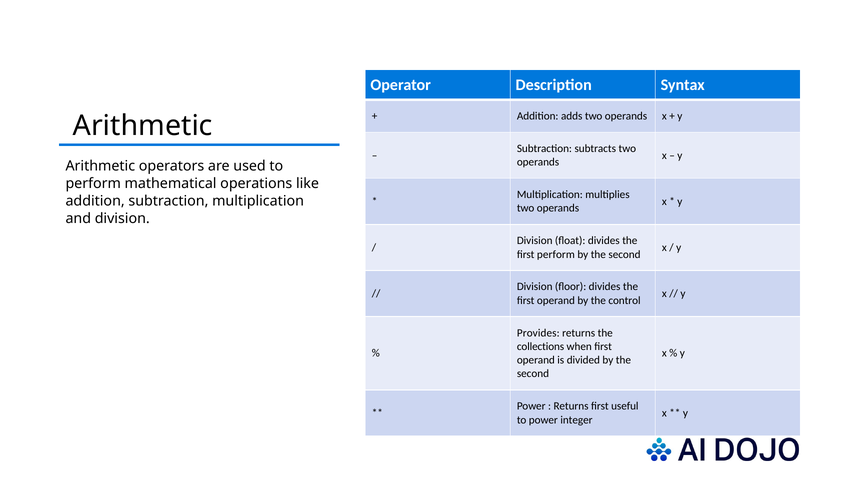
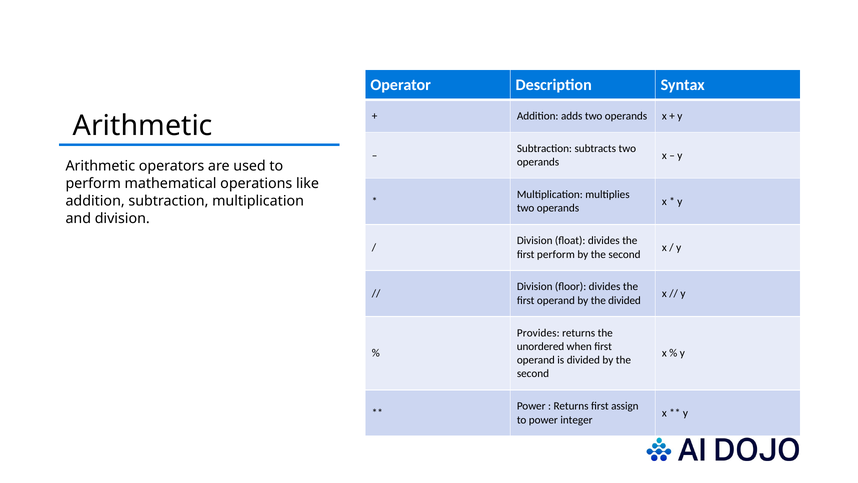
the control: control -> divided
collections: collections -> unordered
useful: useful -> assign
